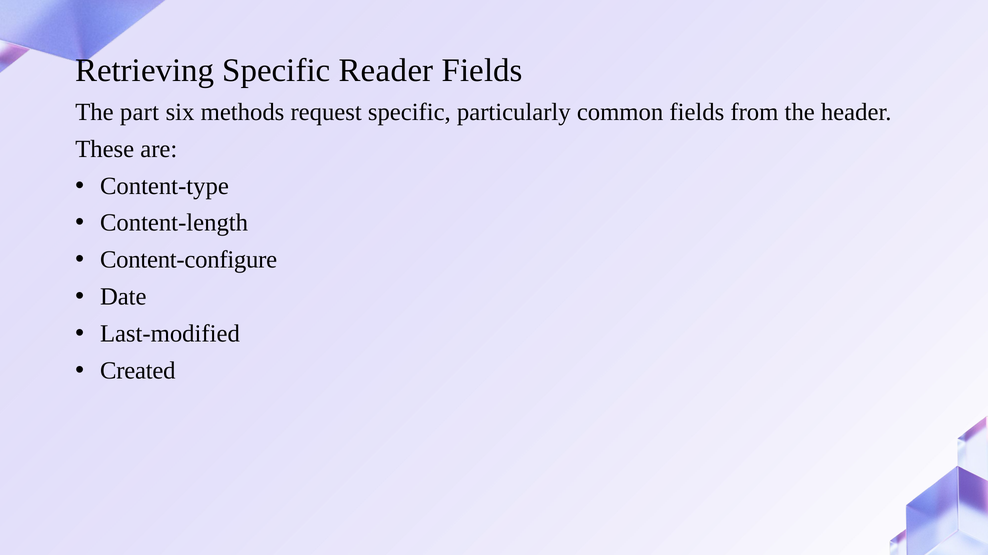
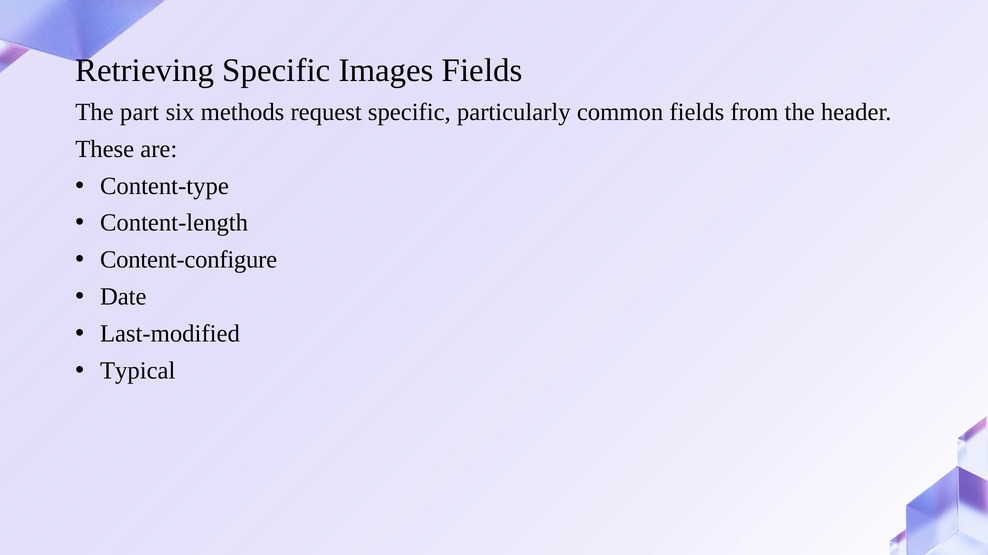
Reader: Reader -> Images
Created: Created -> Typical
